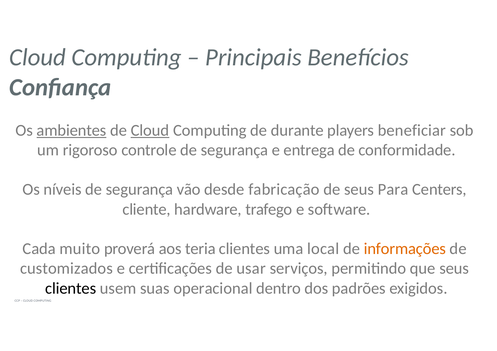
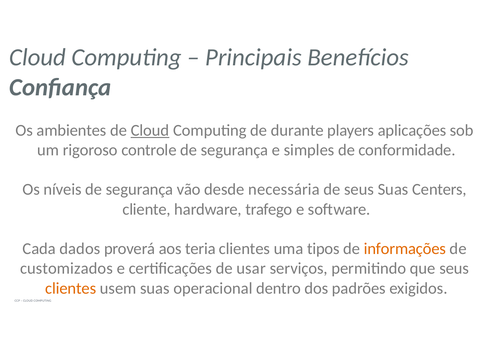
ambientes underline: present -> none
beneficiar: beneficiar -> aplicações
entrega: entrega -> simples
fabricação: fabricação -> necessária
seus Para: Para -> Suas
muito: muito -> dados
local: local -> tipos
clientes at (71, 289) colour: black -> orange
